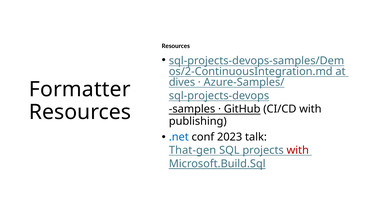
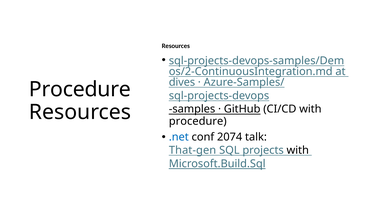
Formatter at (80, 90): Formatter -> Procedure
publishing at (198, 122): publishing -> procedure
2023: 2023 -> 2074
with at (298, 151) colour: red -> black
